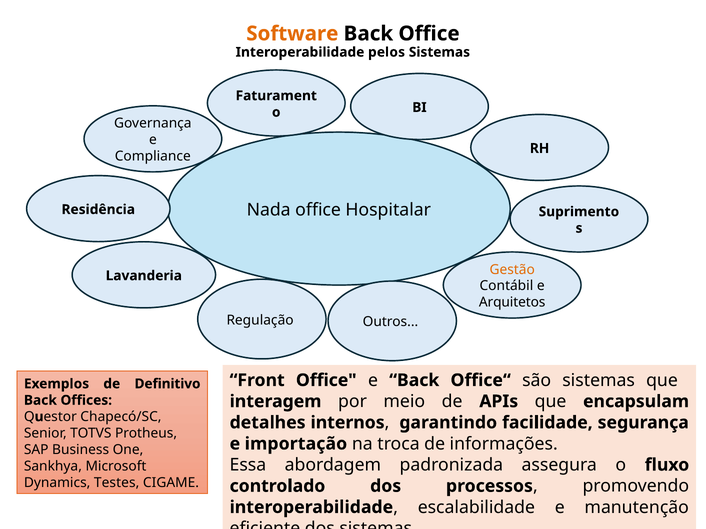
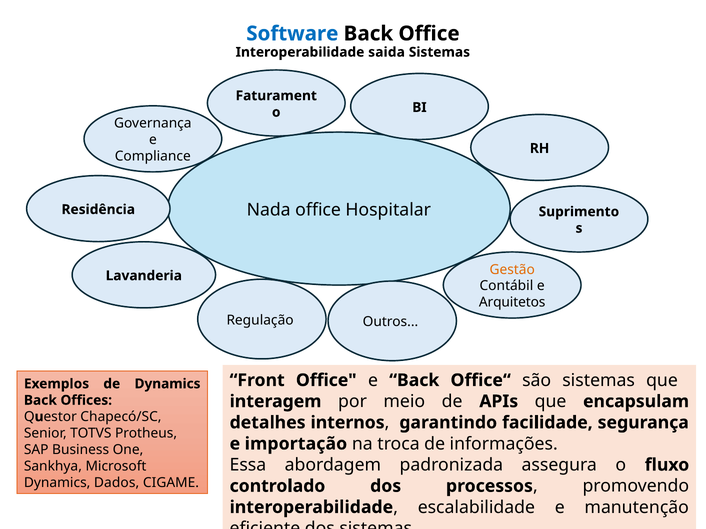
Software colour: orange -> blue
pelos: pelos -> saida
de Definitivo: Definitivo -> Dynamics
Testes: Testes -> Dados
